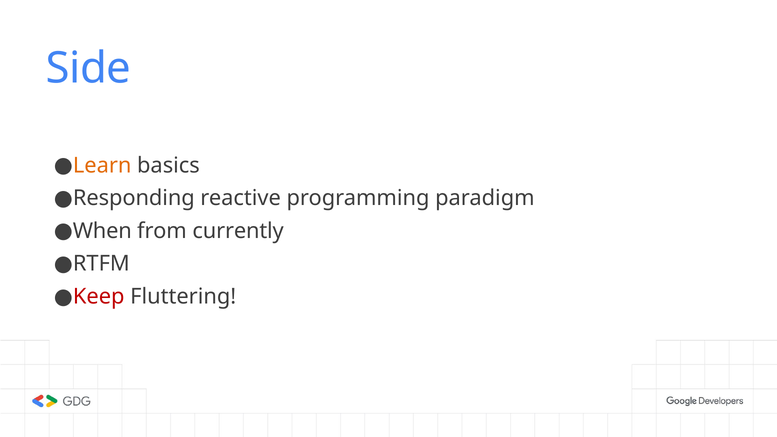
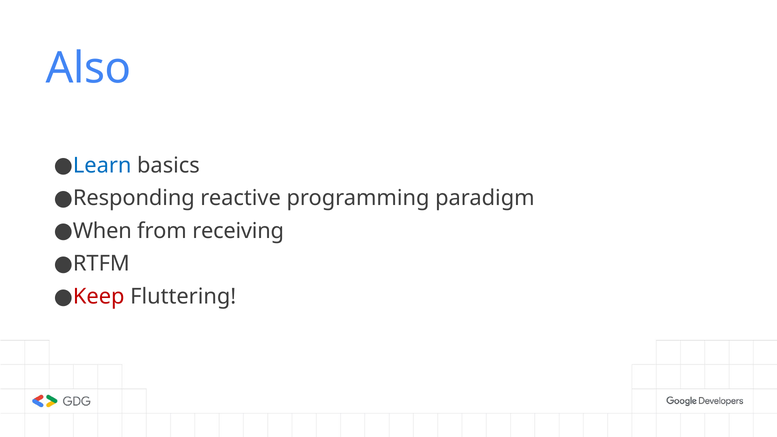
Side: Side -> Also
Learn colour: orange -> blue
currently: currently -> receiving
